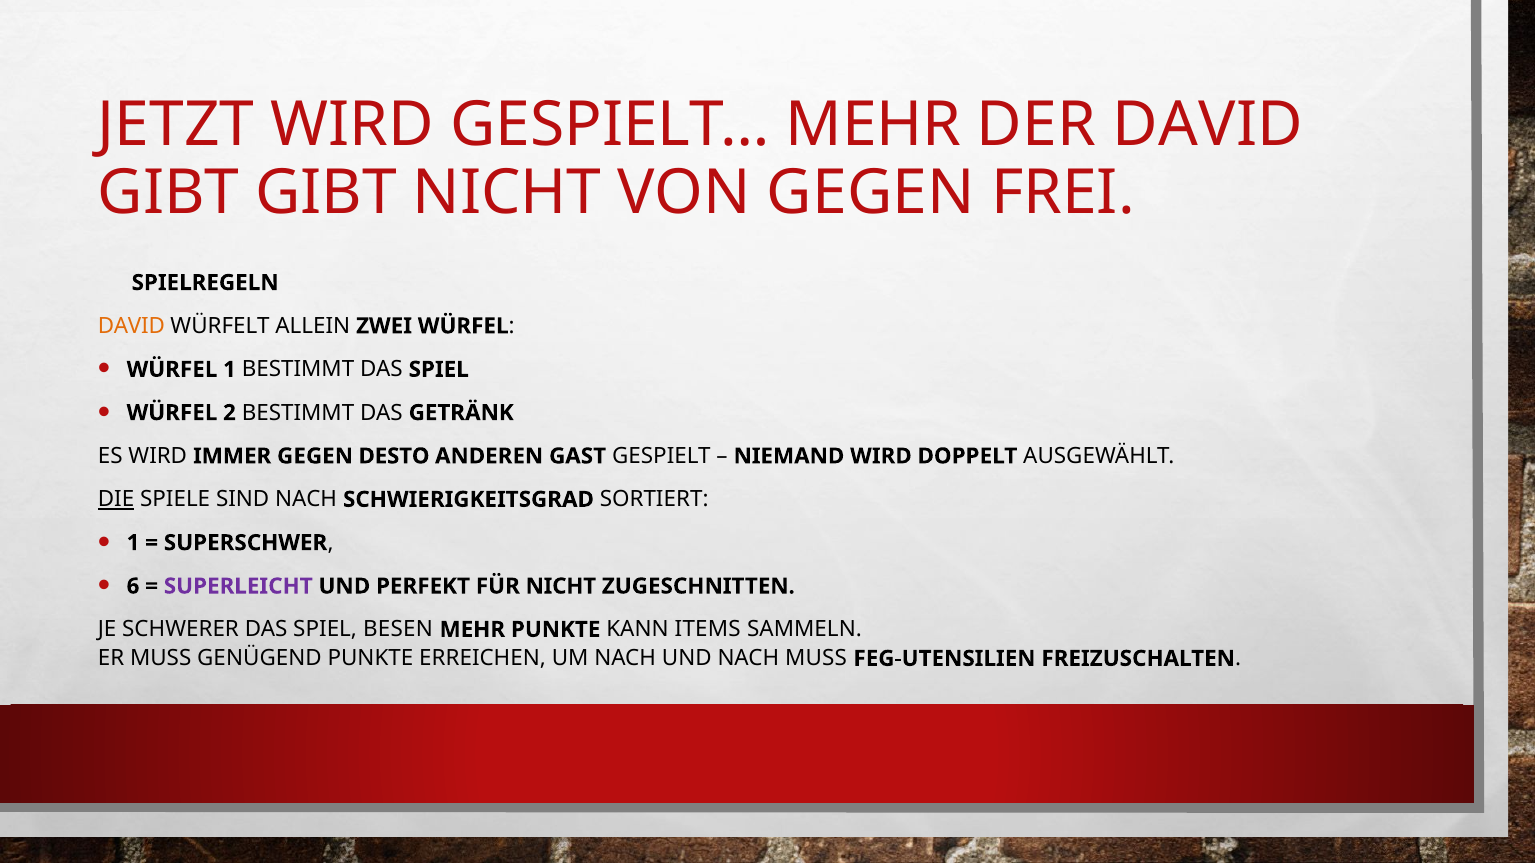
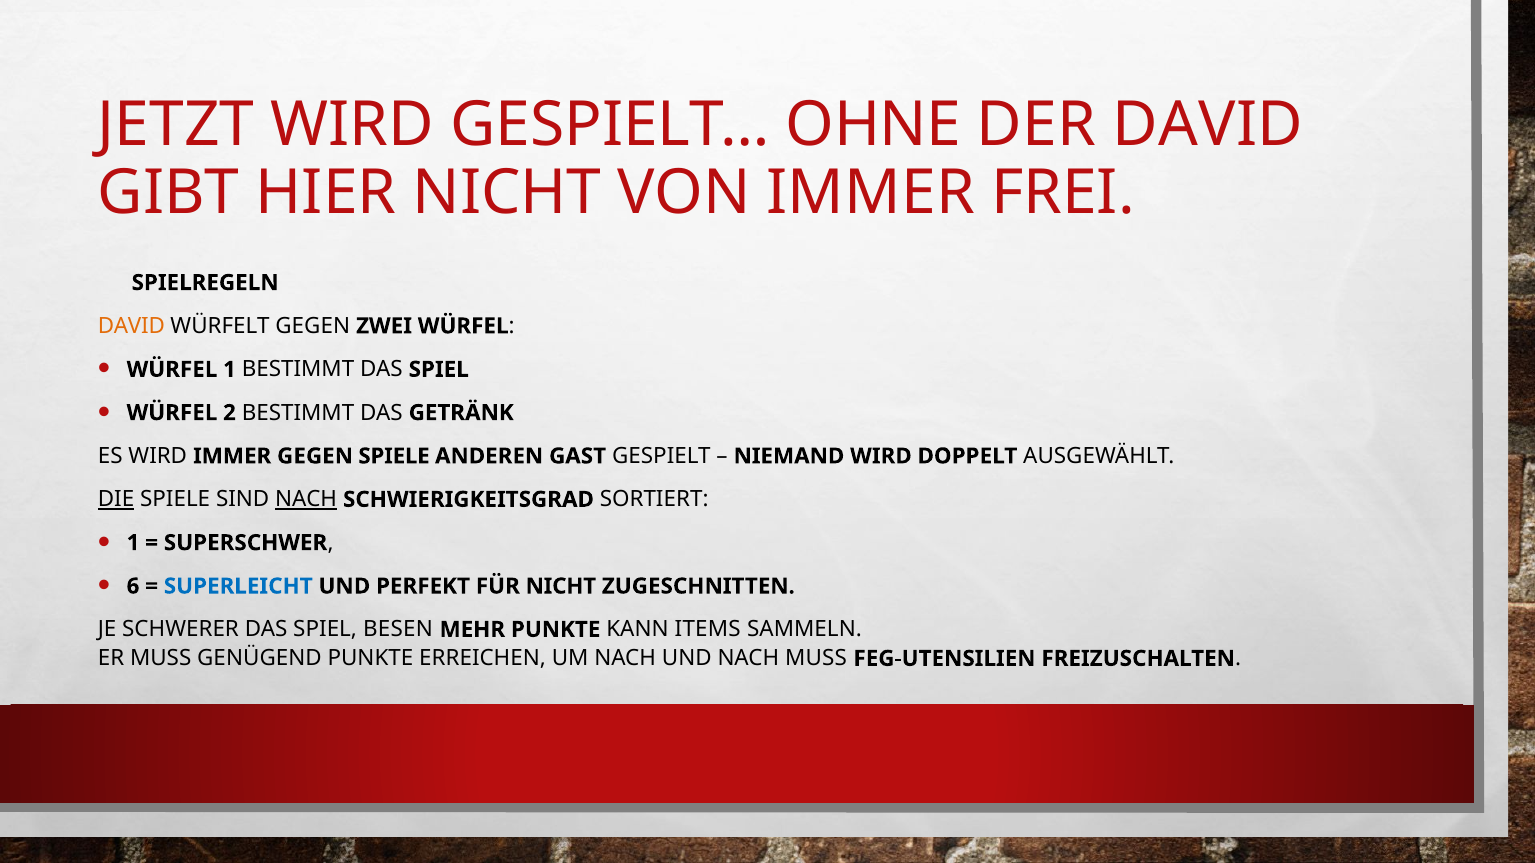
GESPIELT… MEHR: MEHR -> OHNE
GIBT GIBT: GIBT -> HIER
VON GEGEN: GEGEN -> IMMER
WÜRFELT ALLEIN: ALLEIN -> GEGEN
GEGEN DESTO: DESTO -> SPIELE
NACH at (306, 500) underline: none -> present
SUPERLEICHT colour: purple -> blue
